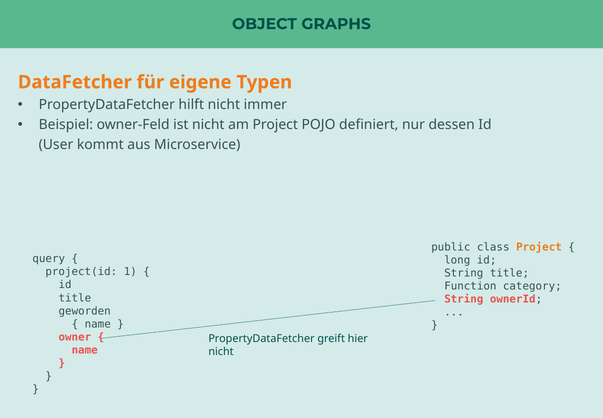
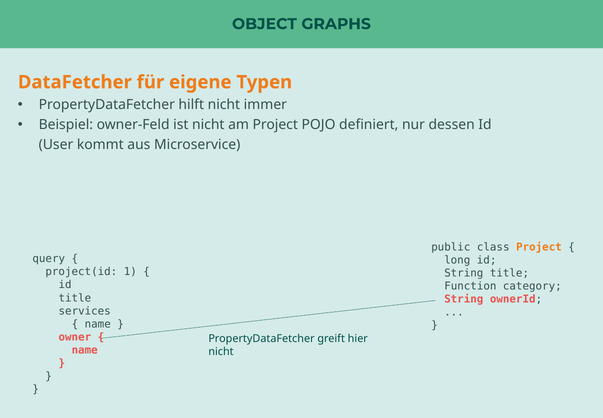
geworden: geworden -> services
